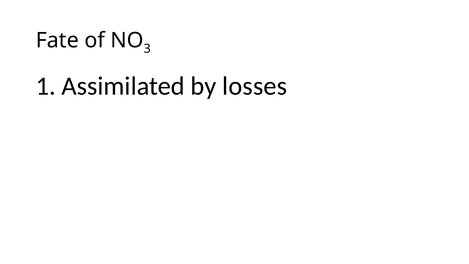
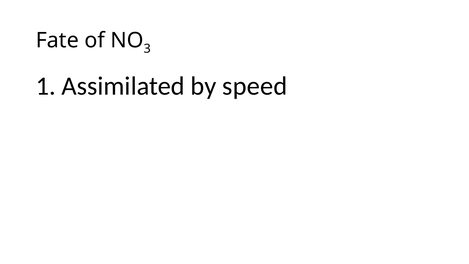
losses: losses -> speed
